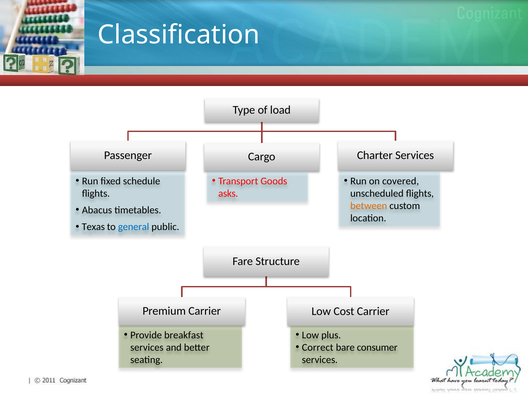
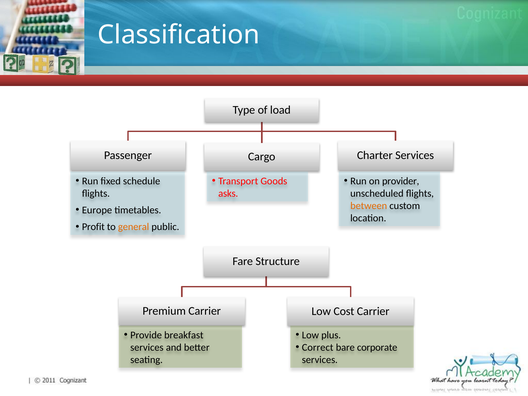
covered: covered -> provider
Abacus: Abacus -> Europe
Texas: Texas -> Profit
general colour: blue -> orange
consumer: consumer -> corporate
